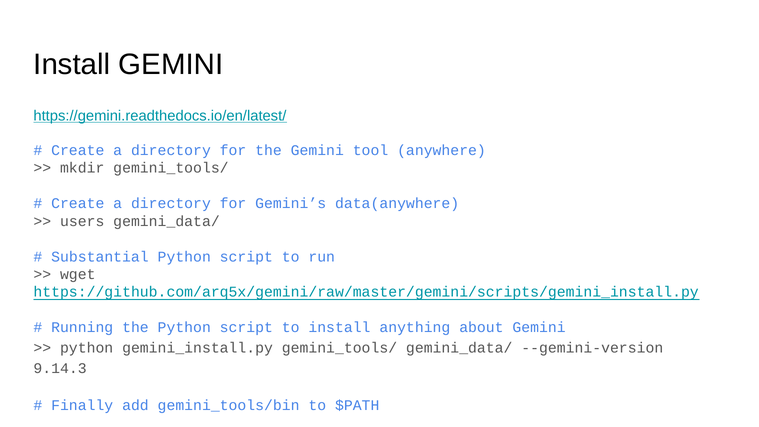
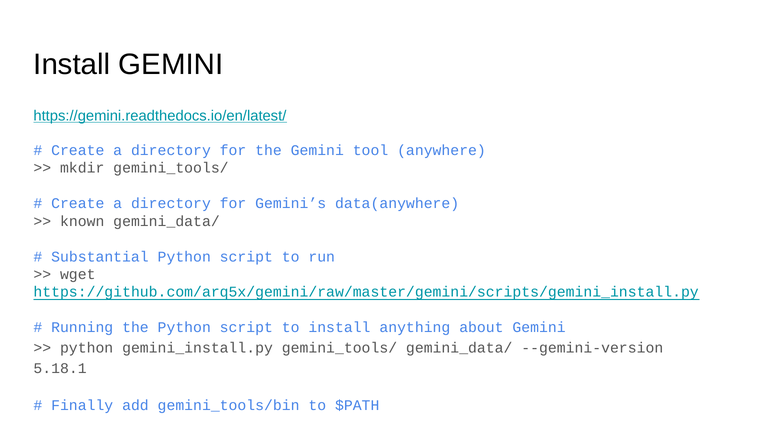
users: users -> known
9.14.3: 9.14.3 -> 5.18.1
